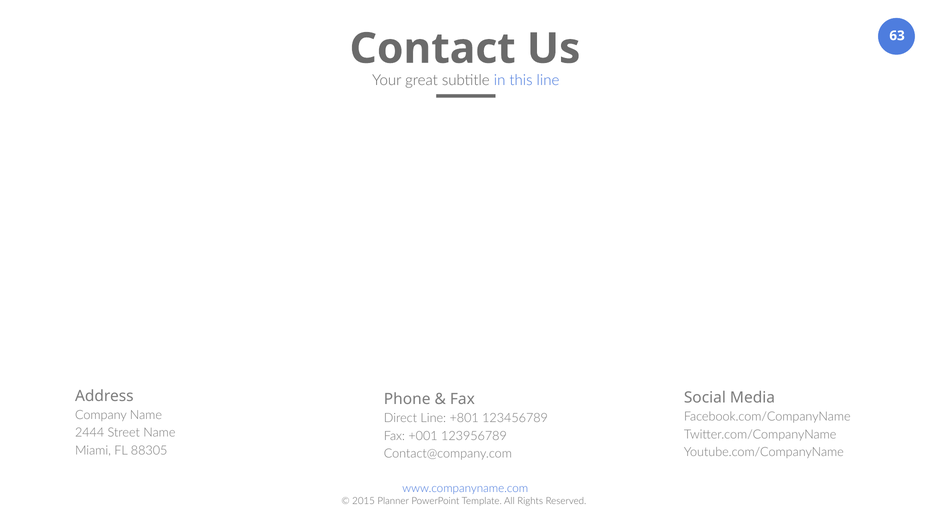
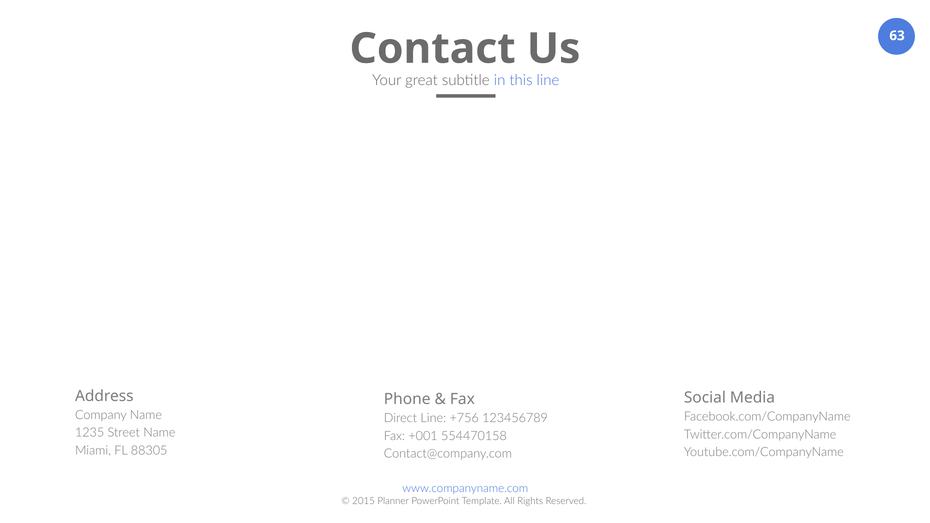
+801: +801 -> +756
2444: 2444 -> 1235
123956789: 123956789 -> 554470158
